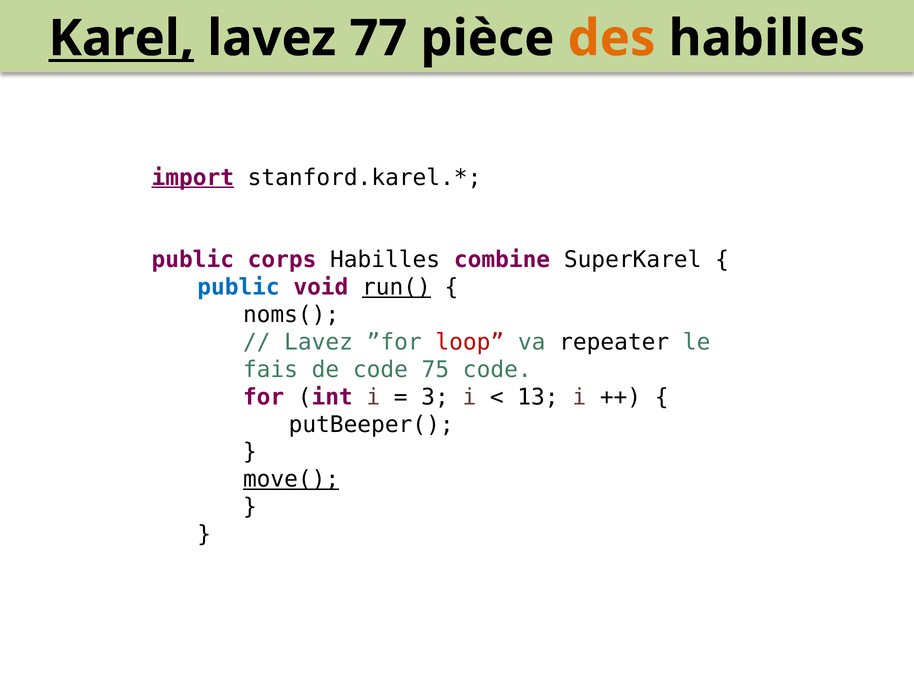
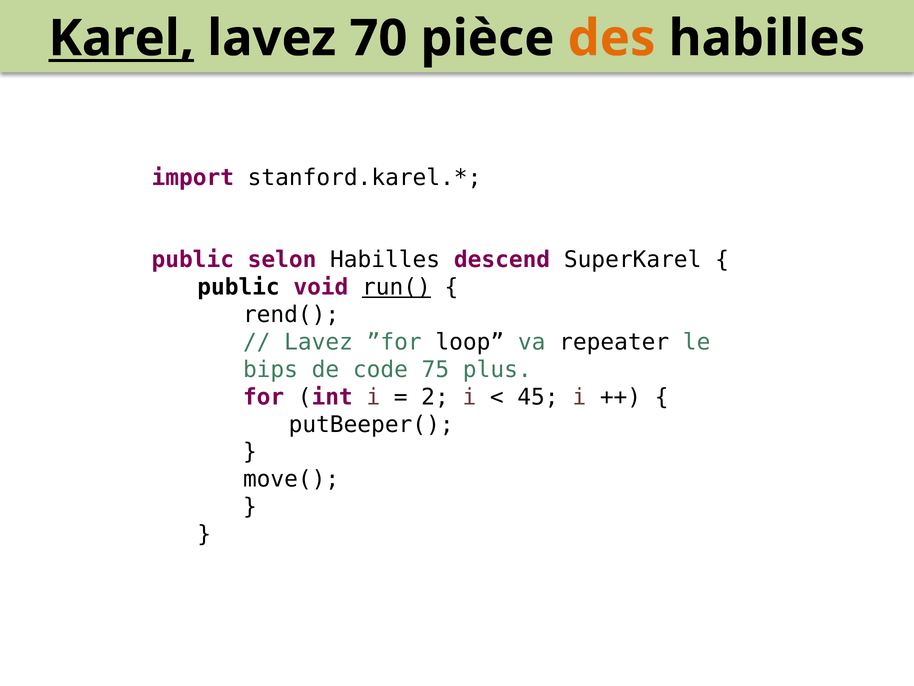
77: 77 -> 70
import underline: present -> none
corps: corps -> selon
combine: combine -> descend
public at (239, 287) colour: blue -> black
noms(: noms( -> rend(
loop colour: red -> black
fais: fais -> bips
75 code: code -> plus
3: 3 -> 2
13: 13 -> 45
move( underline: present -> none
